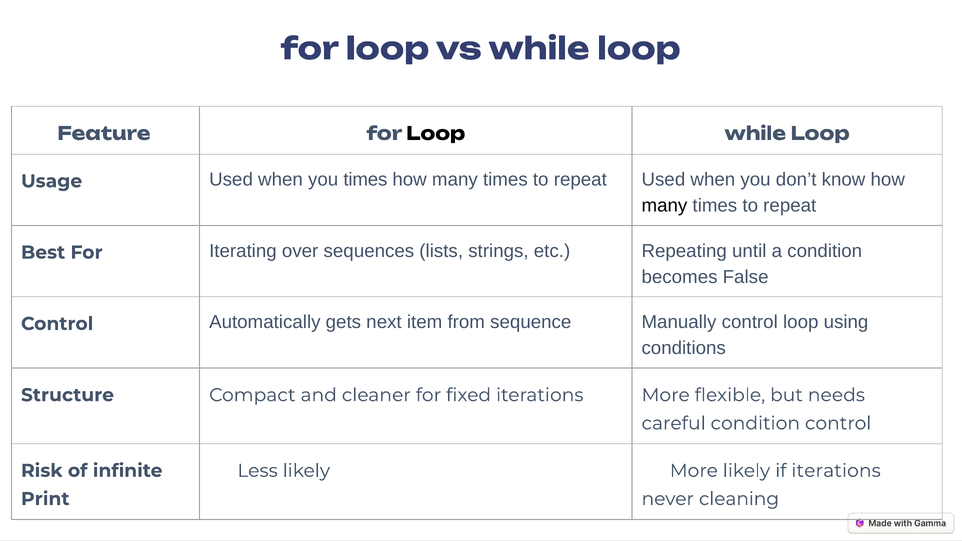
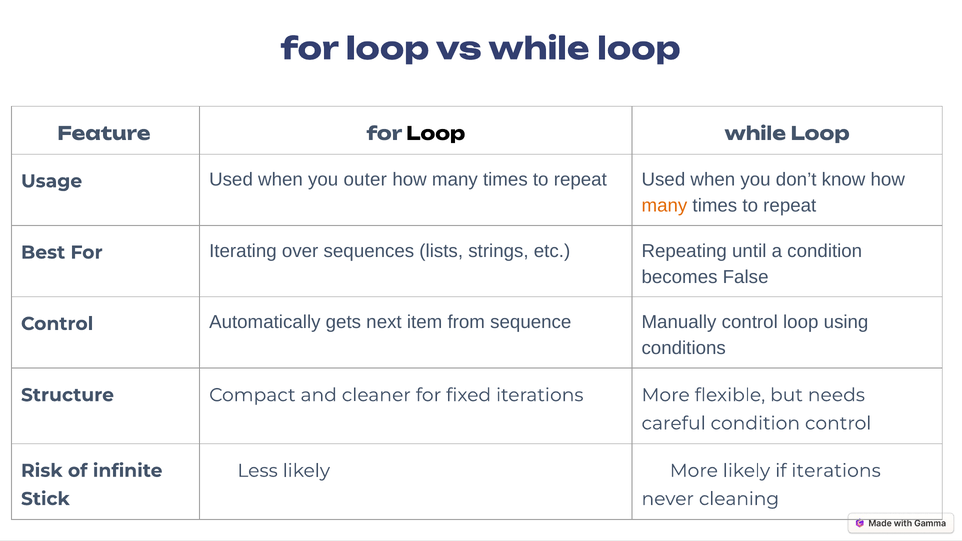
you times: times -> outer
many at (664, 206) colour: black -> orange
Print: Print -> Stick
